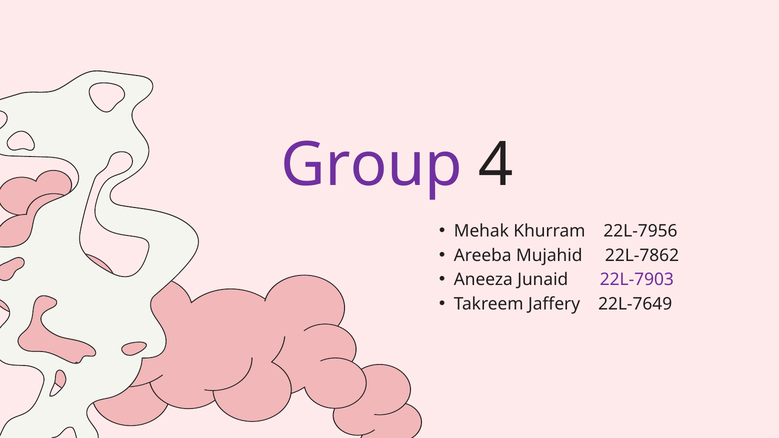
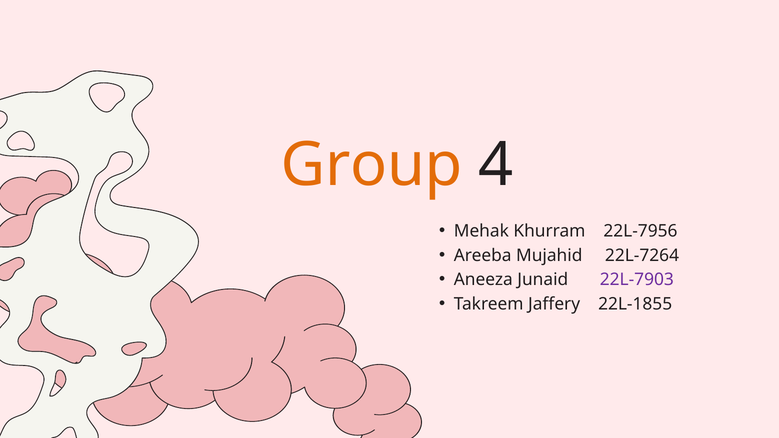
Group colour: purple -> orange
22L-7862: 22L-7862 -> 22L-7264
22L-7649: 22L-7649 -> 22L-1855
